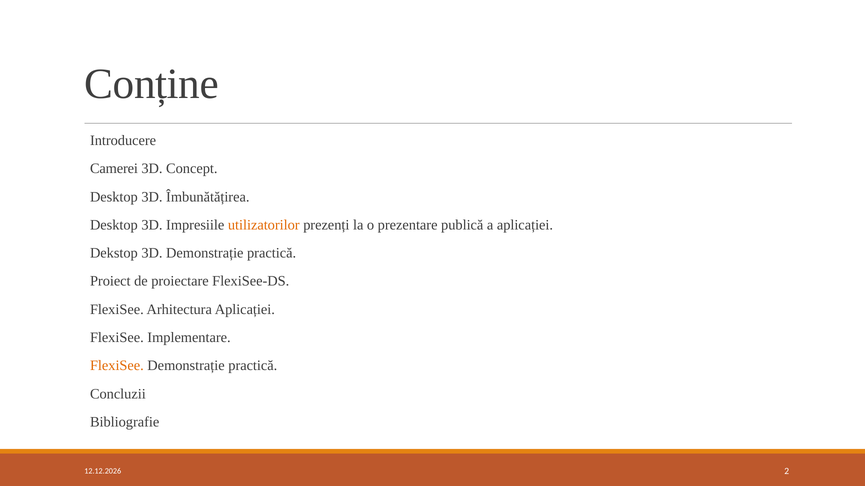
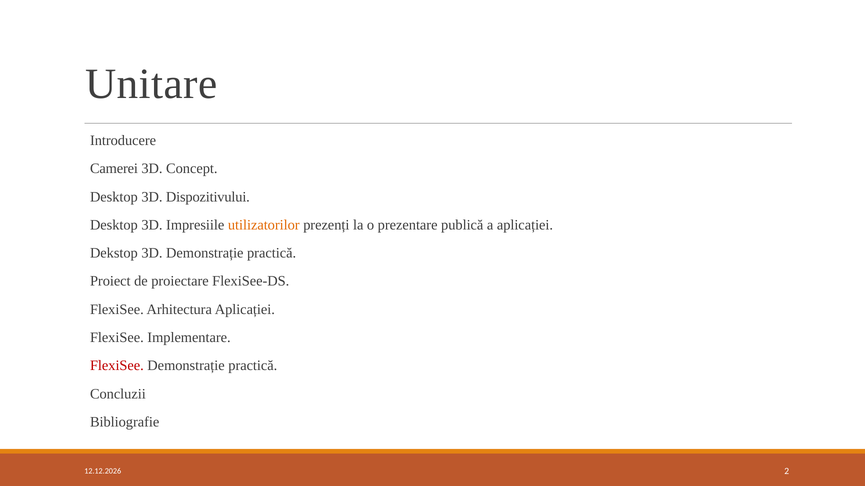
Conține: Conține -> Unitare
Îmbunătățirea: Îmbunătățirea -> Dispozitivului
FlexiSee at (117, 366) colour: orange -> red
